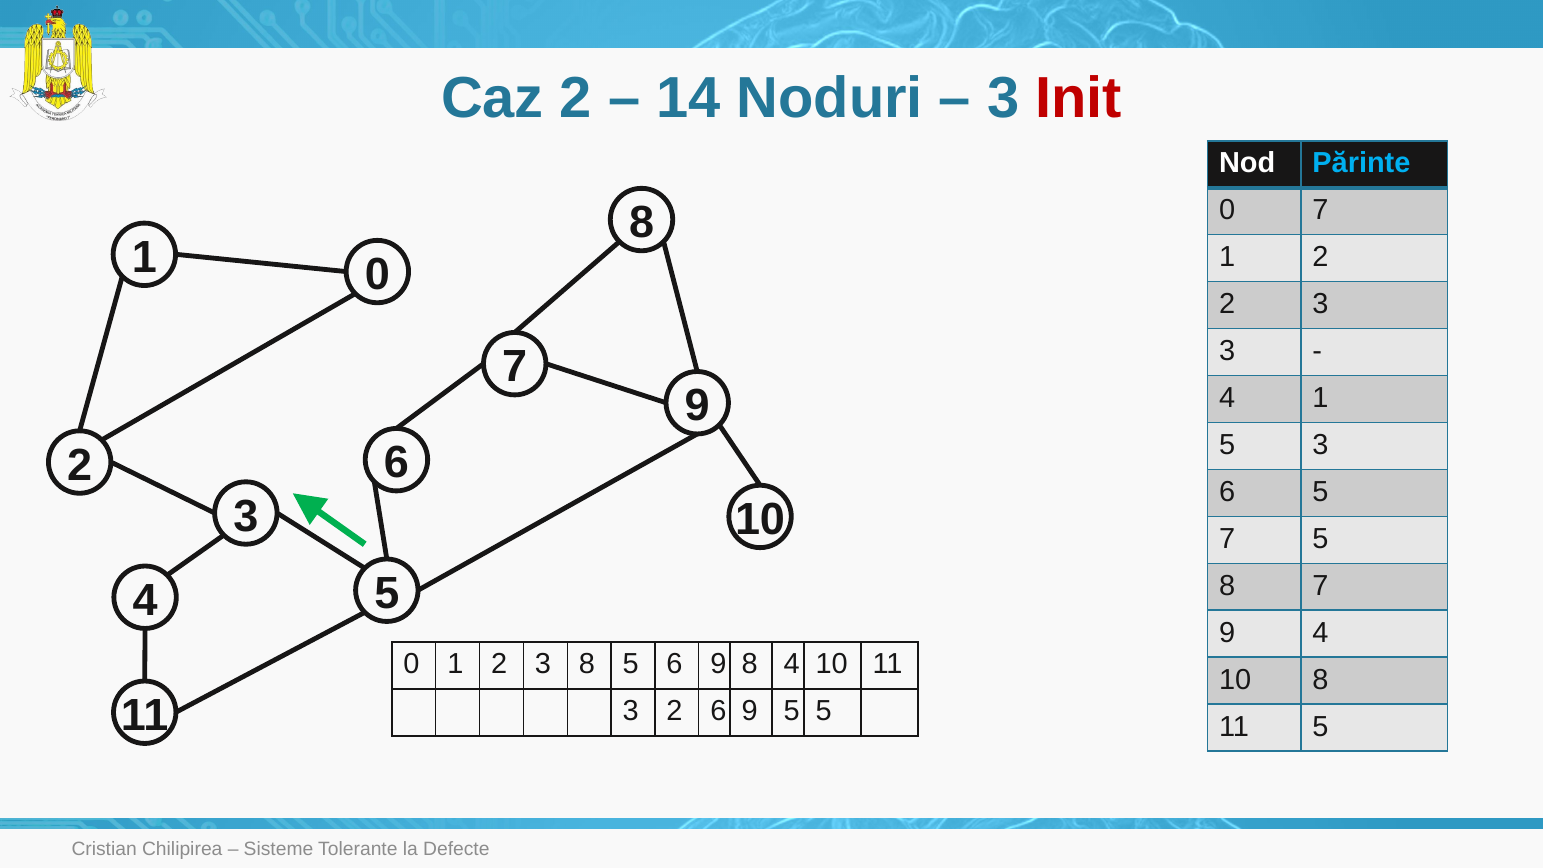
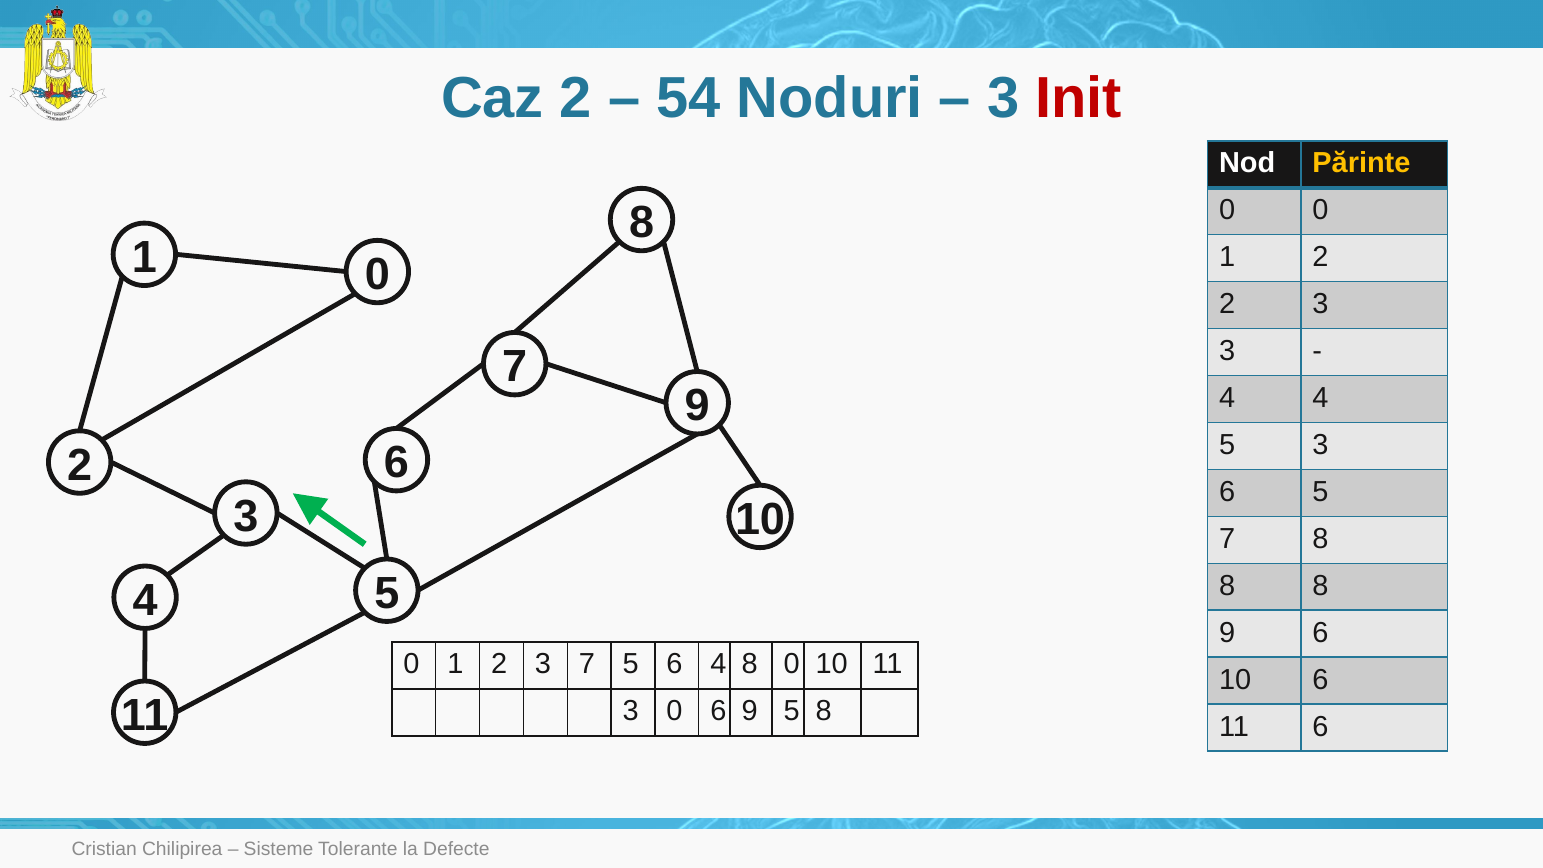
14: 14 -> 54
Părinte colour: light blue -> yellow
0 7: 7 -> 0
4 1: 1 -> 4
5 at (1320, 539): 5 -> 8
7 at (1320, 586): 7 -> 8
9 4: 4 -> 6
3 8: 8 -> 7
5 6 9: 9 -> 4
8 4: 4 -> 0
10 8: 8 -> 6
3 2: 2 -> 0
5 5: 5 -> 8
5 at (1320, 726): 5 -> 6
